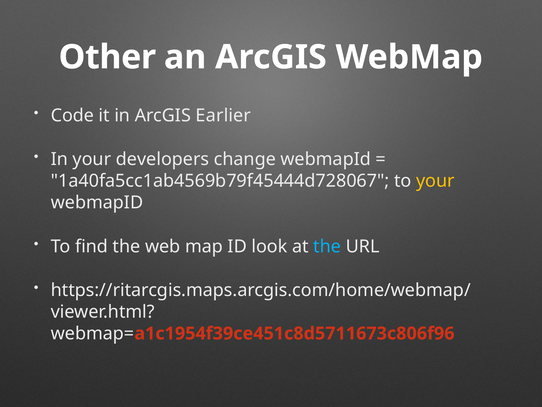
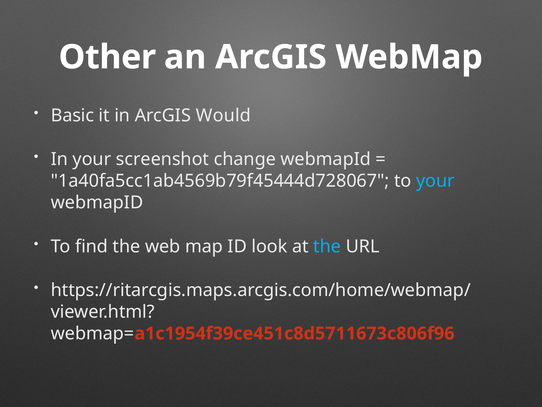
Code: Code -> Basic
Earlier: Earlier -> Would
developers: developers -> screenshot
your at (435, 181) colour: yellow -> light blue
